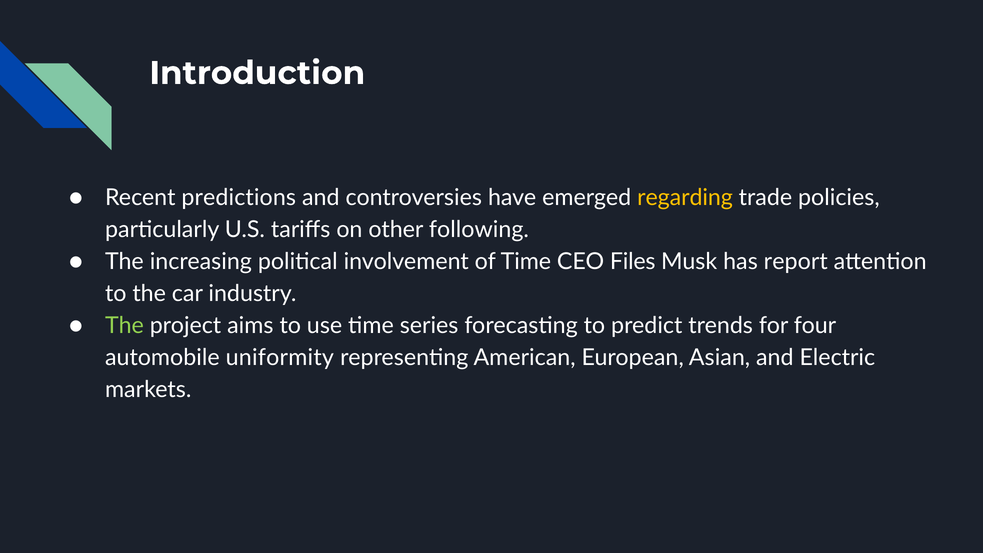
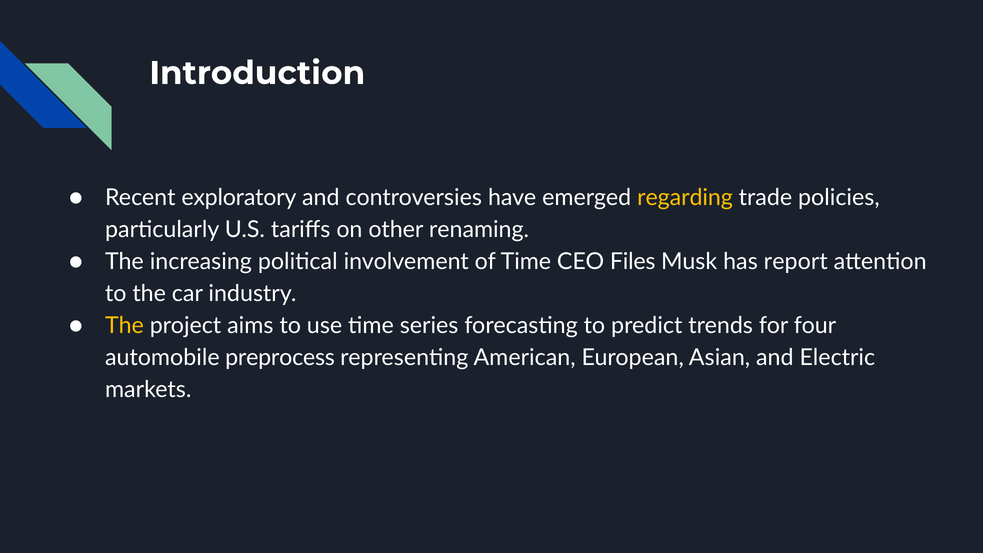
predictions: predictions -> exploratory
following: following -> renaming
The at (124, 326) colour: light green -> yellow
uniformity: uniformity -> preprocess
